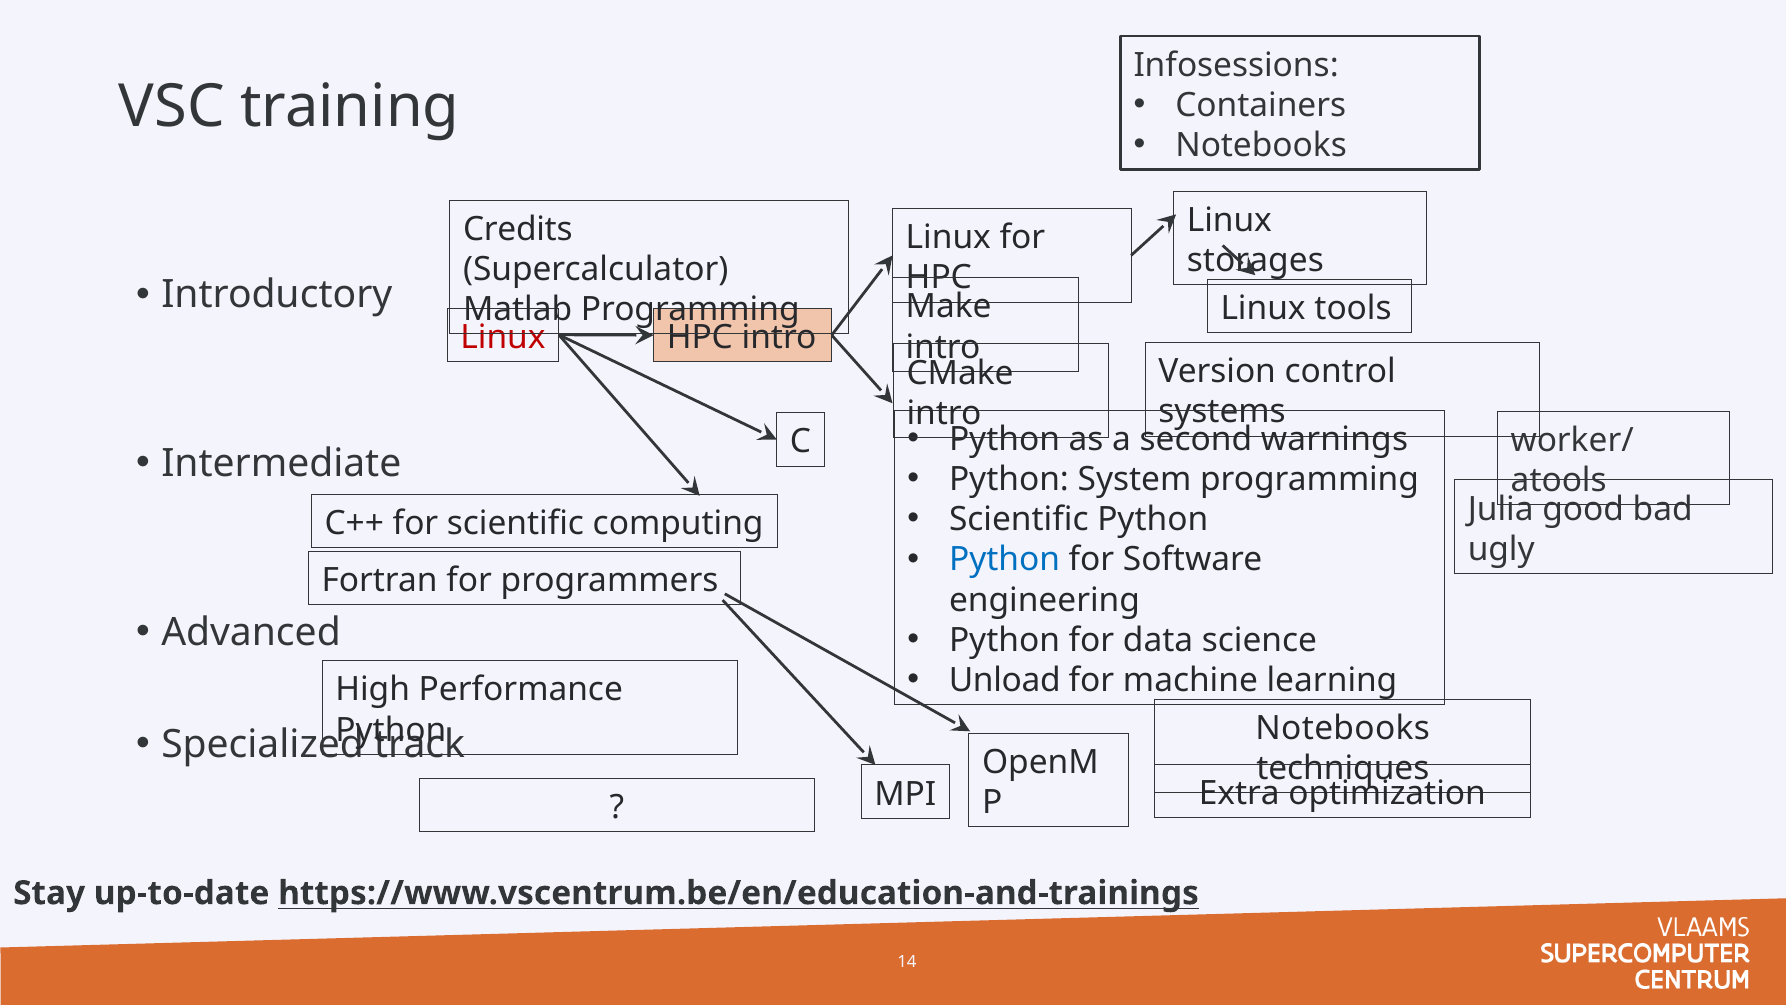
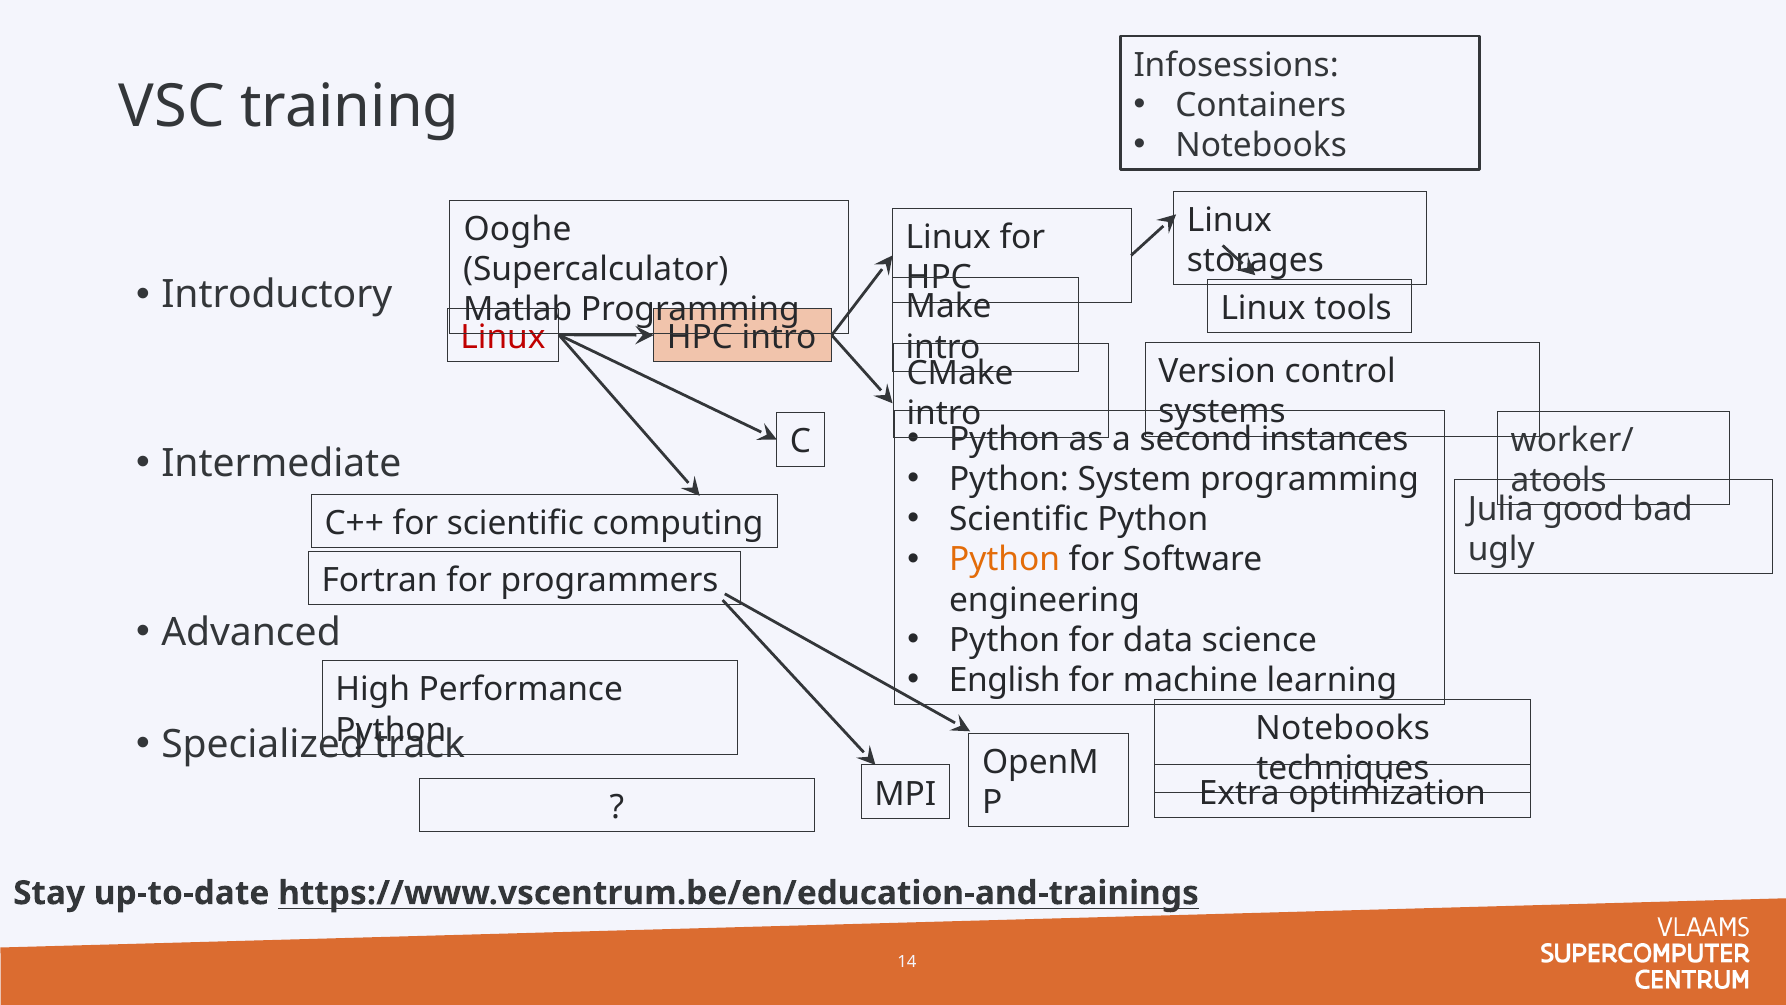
Credits: Credits -> Ooghe
warnings: warnings -> instances
Python at (1005, 560) colour: blue -> orange
Unload: Unload -> English
